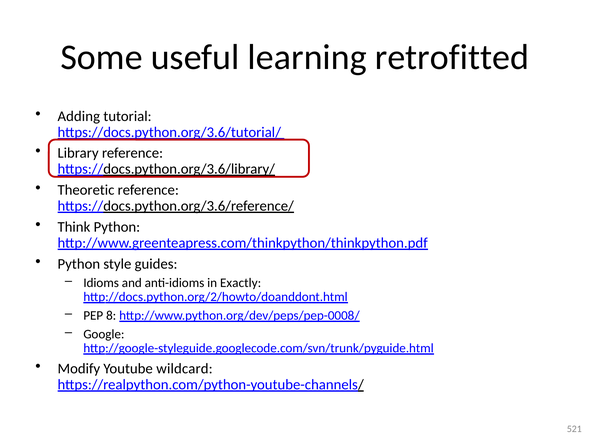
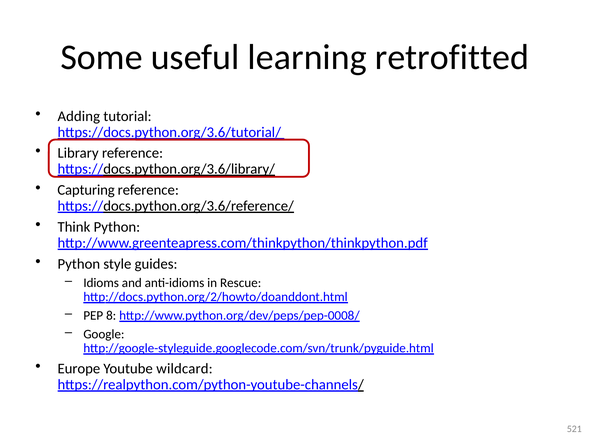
Theoretic: Theoretic -> Capturing
Exactly: Exactly -> Rescue
Modify: Modify -> Europe
